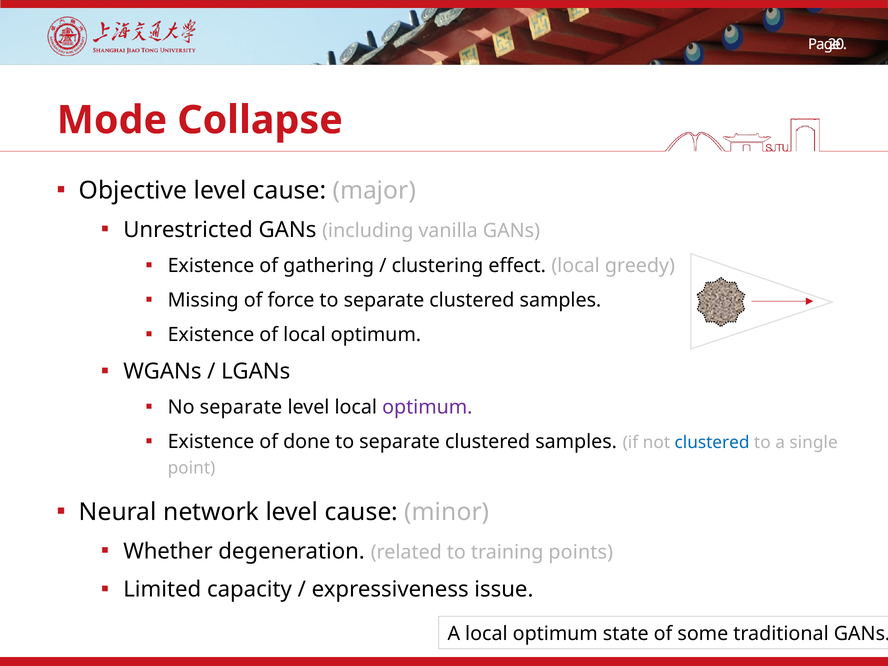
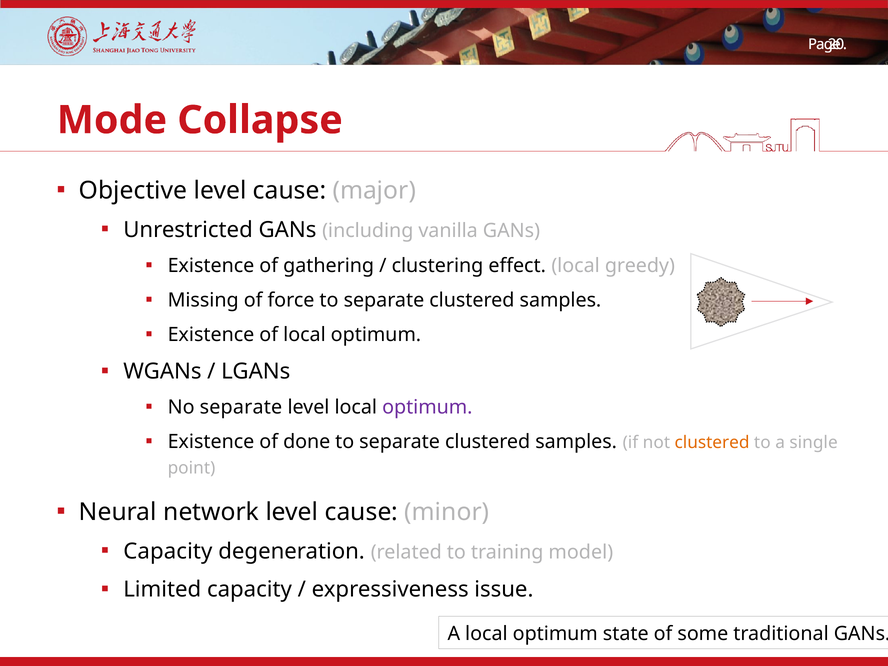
clustered at (712, 443) colour: blue -> orange
Whether at (168, 551): Whether -> Capacity
points: points -> model
